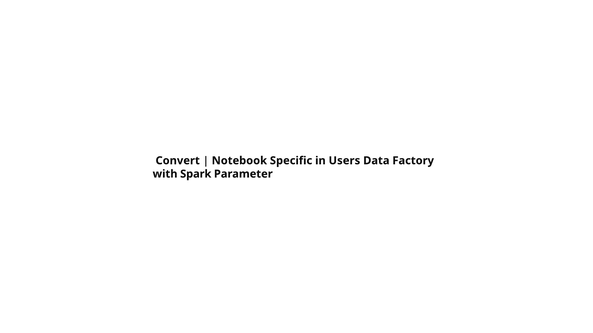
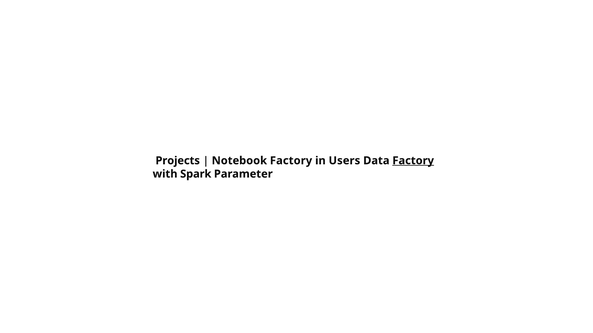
Convert: Convert -> Projects
Notebook Specific: Specific -> Factory
Factory at (413, 161) underline: none -> present
